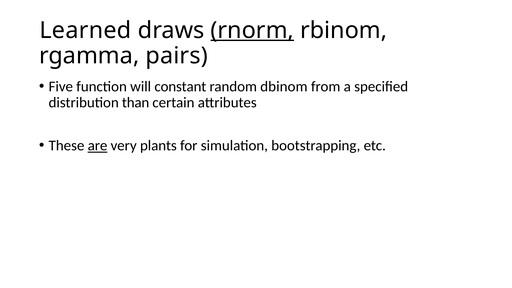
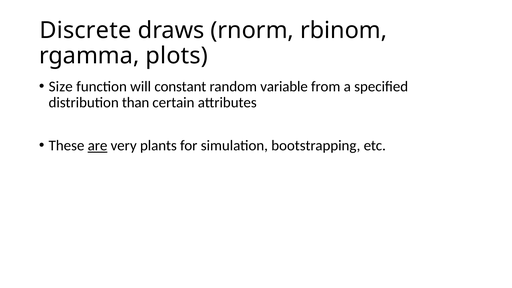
Learned: Learned -> Discrete
rnorm underline: present -> none
pairs: pairs -> plots
Five: Five -> Size
dbinom: dbinom -> variable
